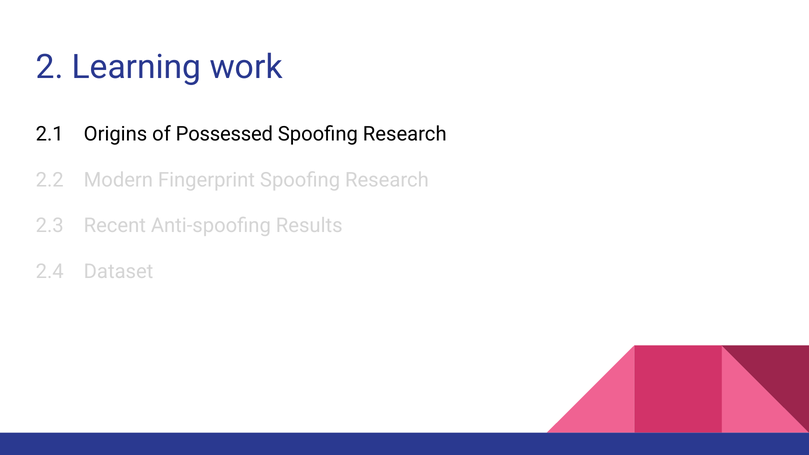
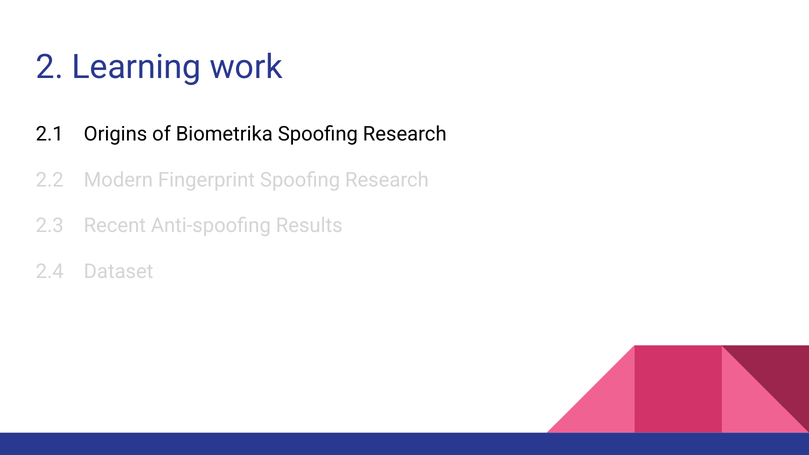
Possessed: Possessed -> Biometrika
